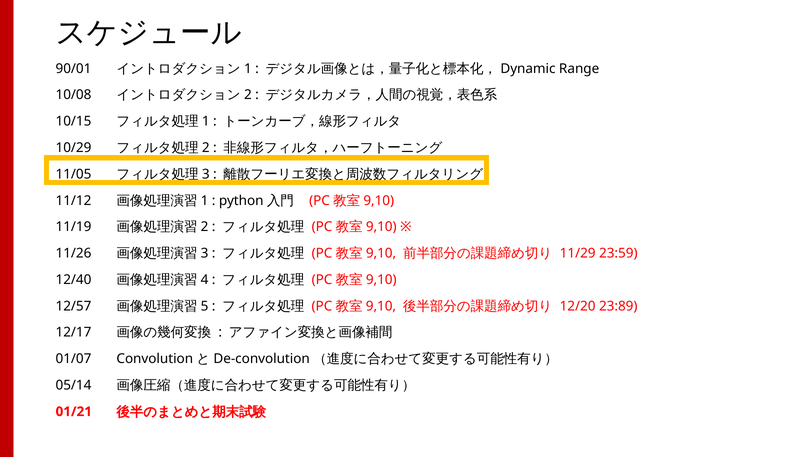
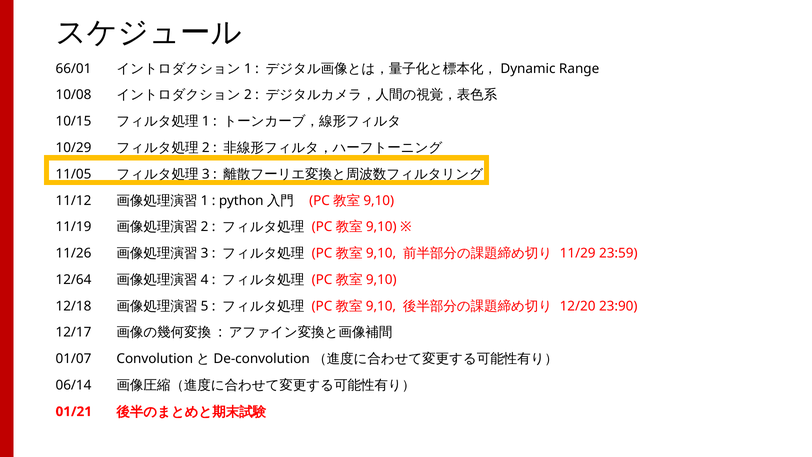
90/01: 90/01 -> 66/01
12/40: 12/40 -> 12/64
12/57: 12/57 -> 12/18
23:89: 23:89 -> 23:90
05/14: 05/14 -> 06/14
